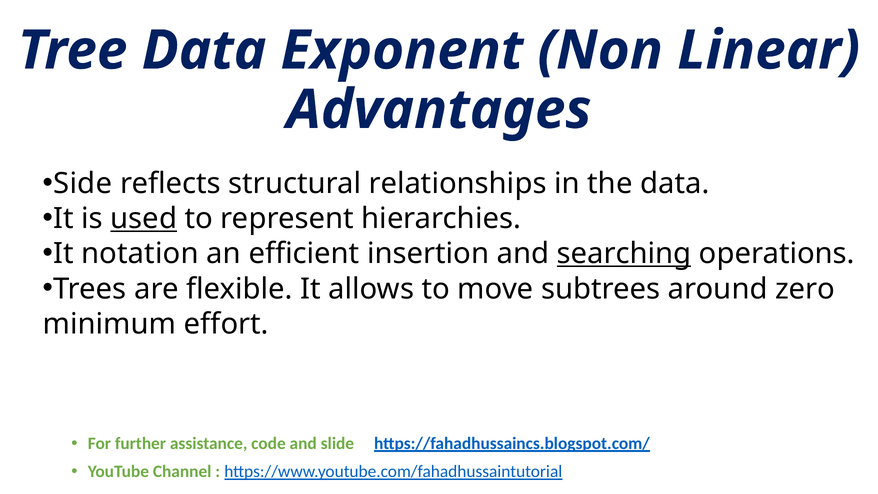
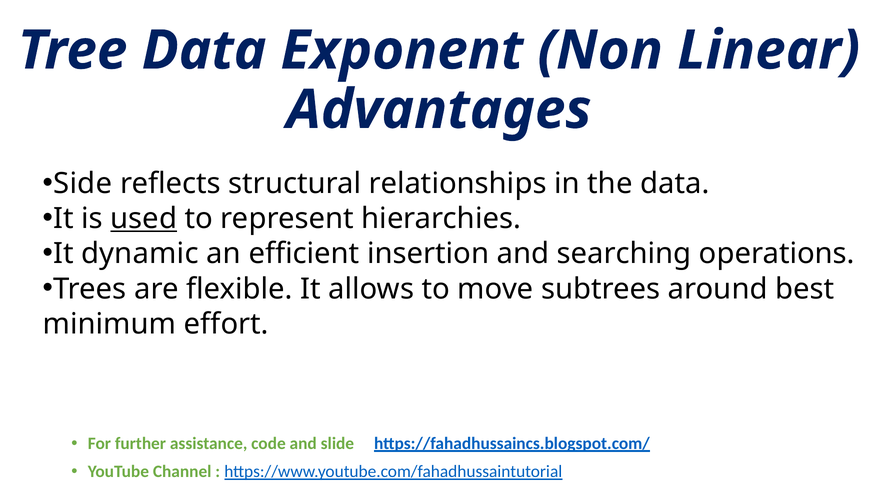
notation: notation -> dynamic
searching underline: present -> none
zero: zero -> best
